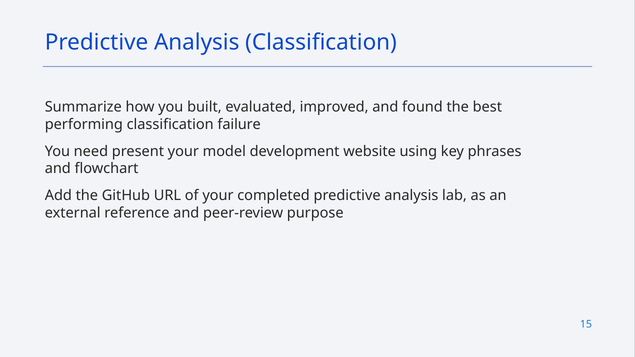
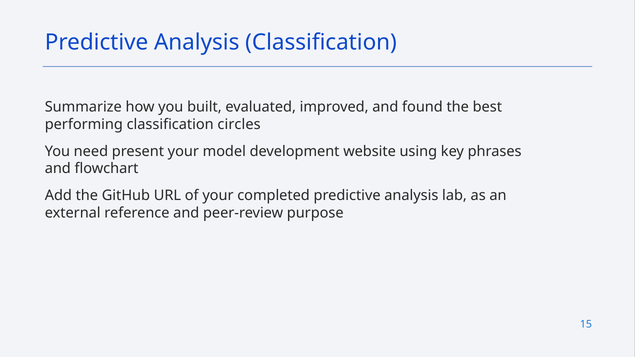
failure: failure -> circles
